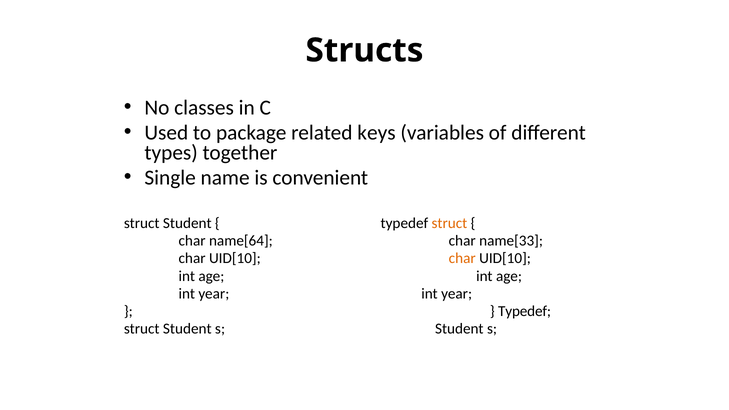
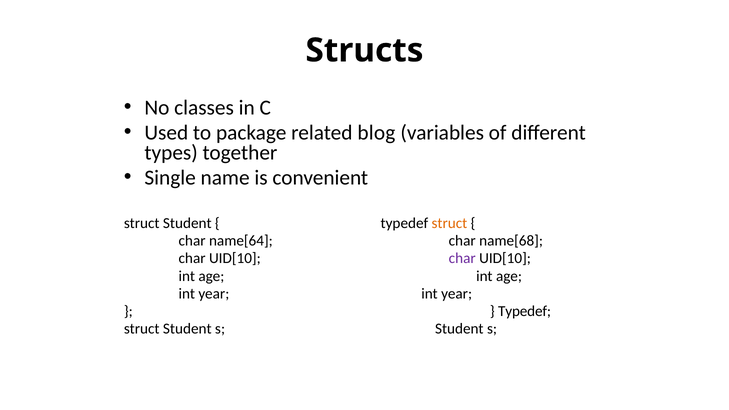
keys: keys -> blog
name[33: name[33 -> name[68
char at (462, 258) colour: orange -> purple
